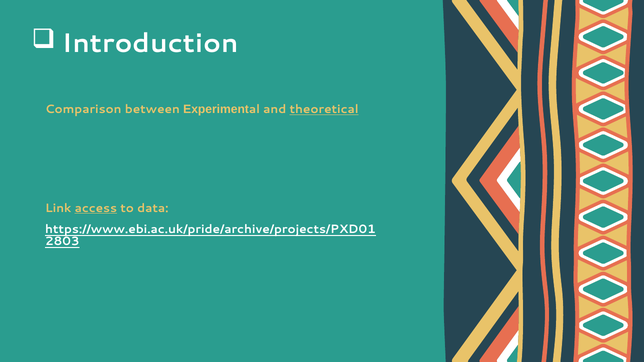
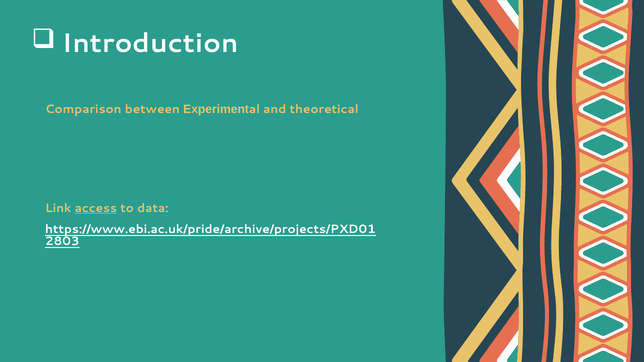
theoretical underline: present -> none
